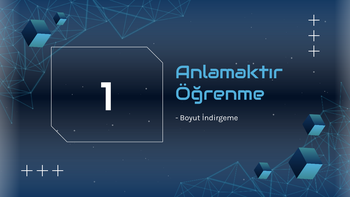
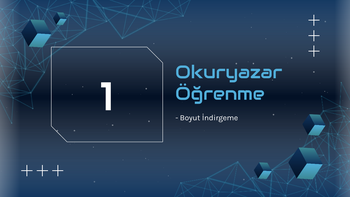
Anlamaktır: Anlamaktır -> Okuryazar
